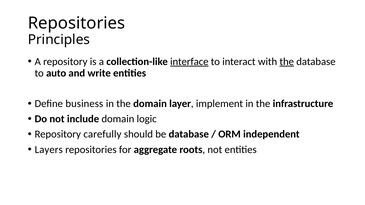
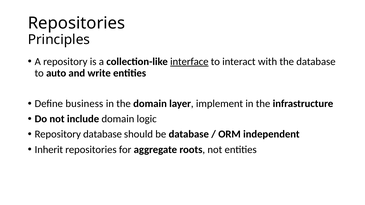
the at (287, 62) underline: present -> none
Repository carefully: carefully -> database
Layers: Layers -> Inherit
